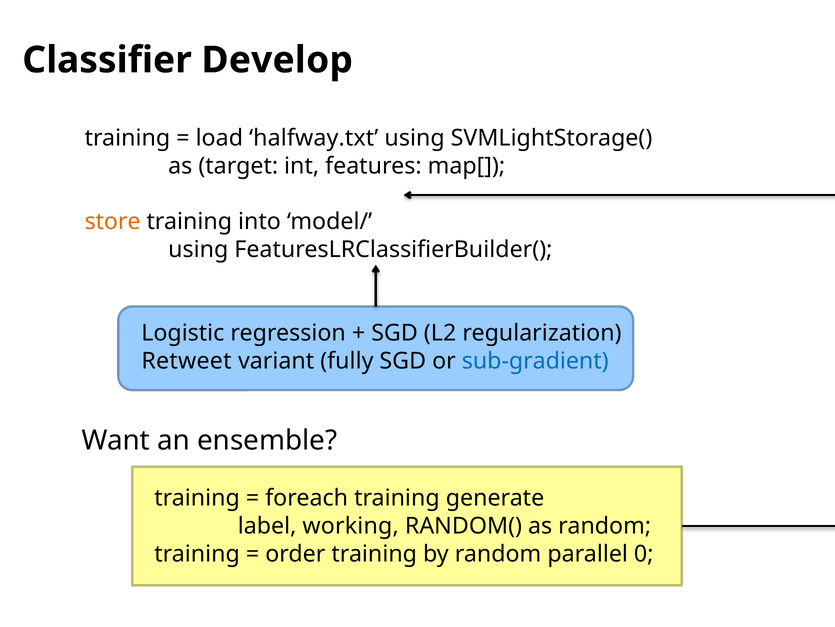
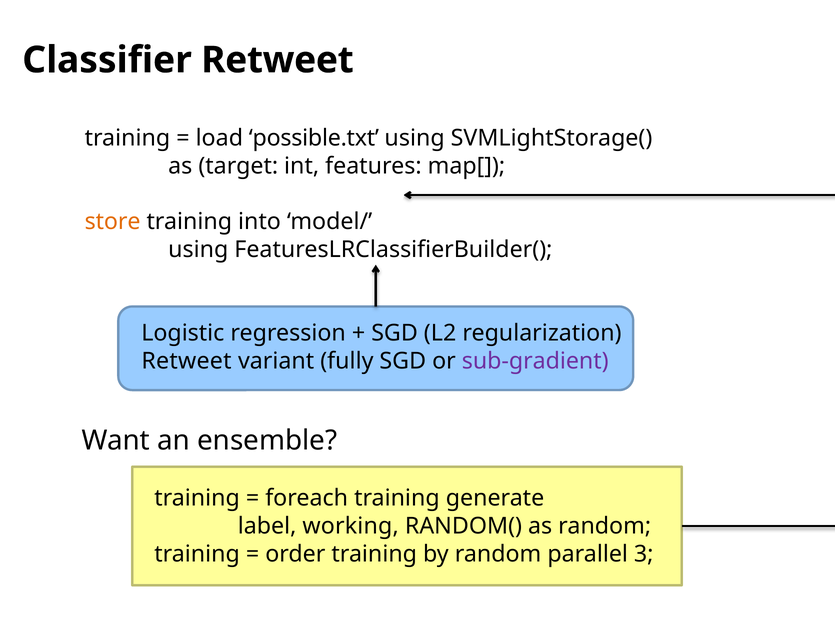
Classifier Develop: Develop -> Retweet
halfway.txt: halfway.txt -> possible.txt
sub-gradient colour: blue -> purple
0: 0 -> 3
